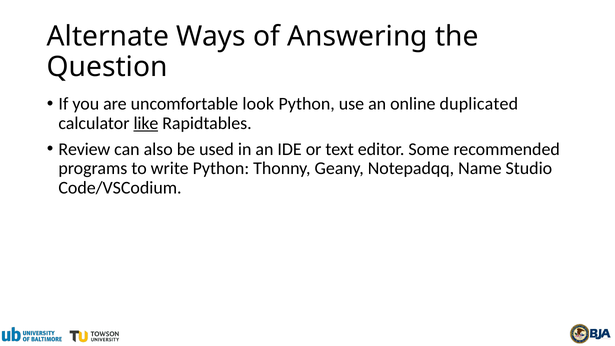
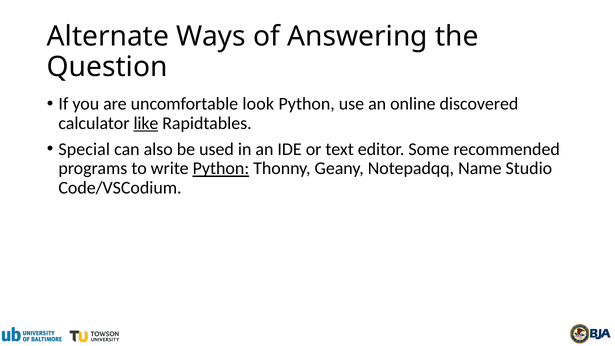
duplicated: duplicated -> discovered
Review: Review -> Special
Python at (221, 169) underline: none -> present
